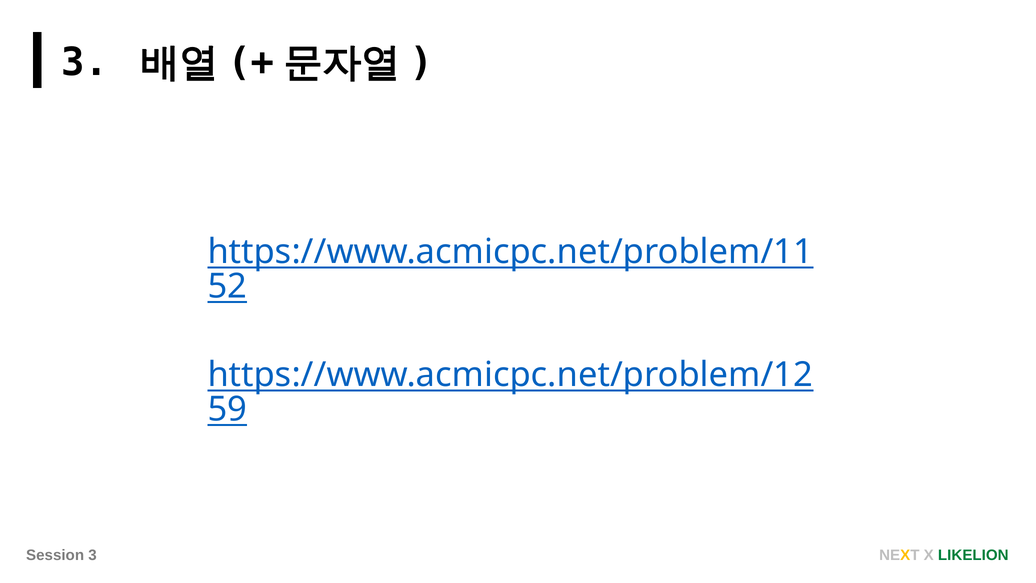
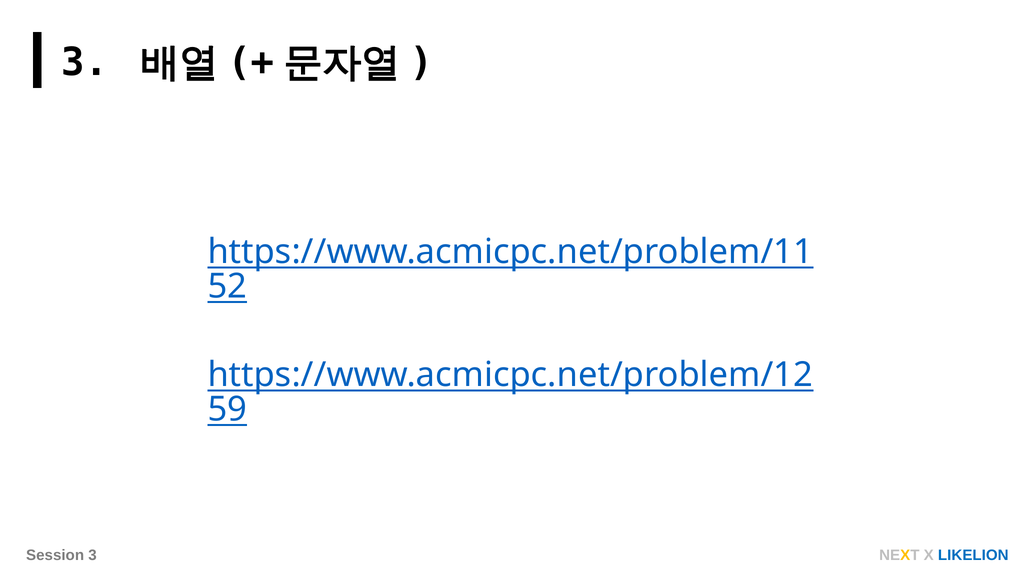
LIKELION colour: green -> blue
